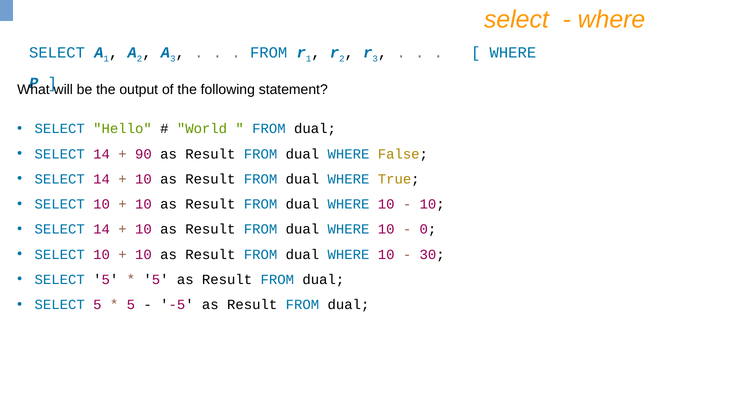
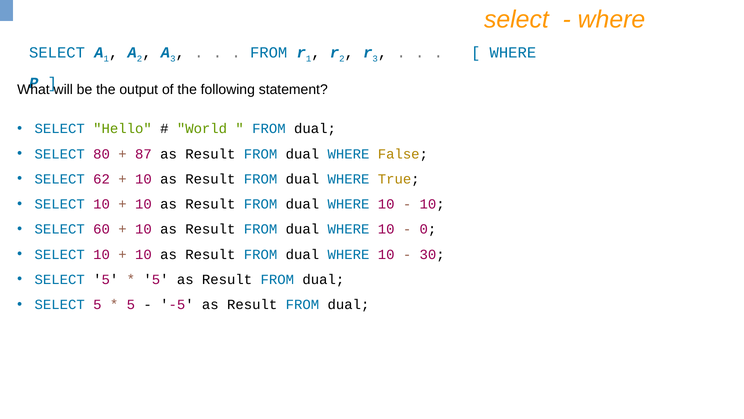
14 at (102, 154): 14 -> 80
90: 90 -> 87
14 at (102, 179): 14 -> 62
14 at (102, 229): 14 -> 60
